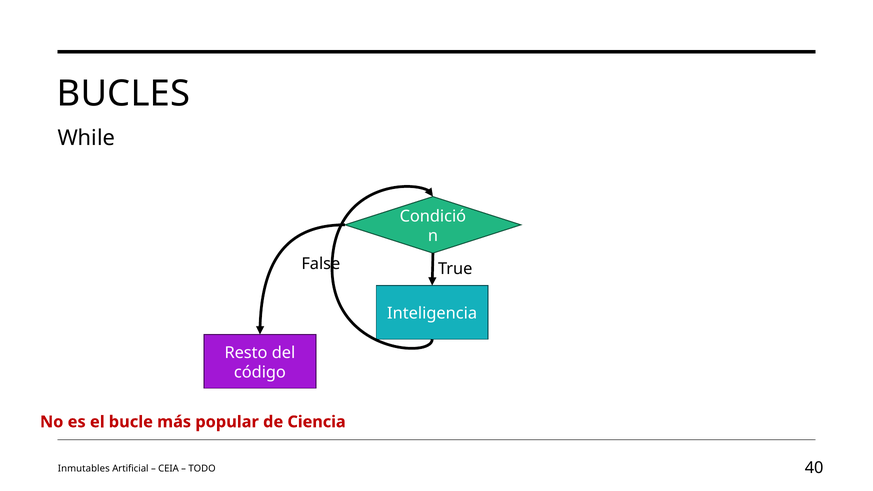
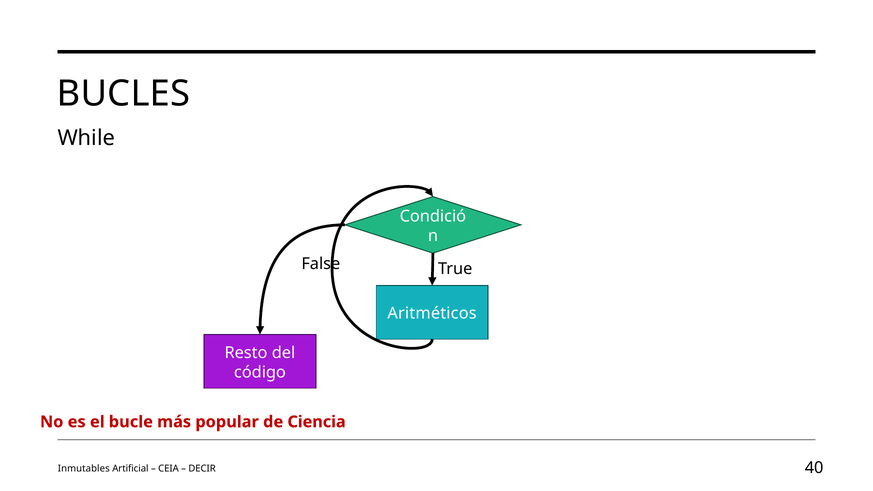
Inteligencia: Inteligencia -> Aritméticos
TODO: TODO -> DECIR
